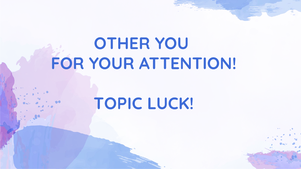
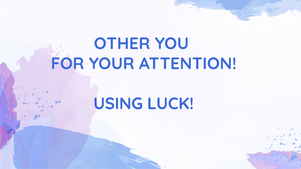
TOPIC: TOPIC -> USING
